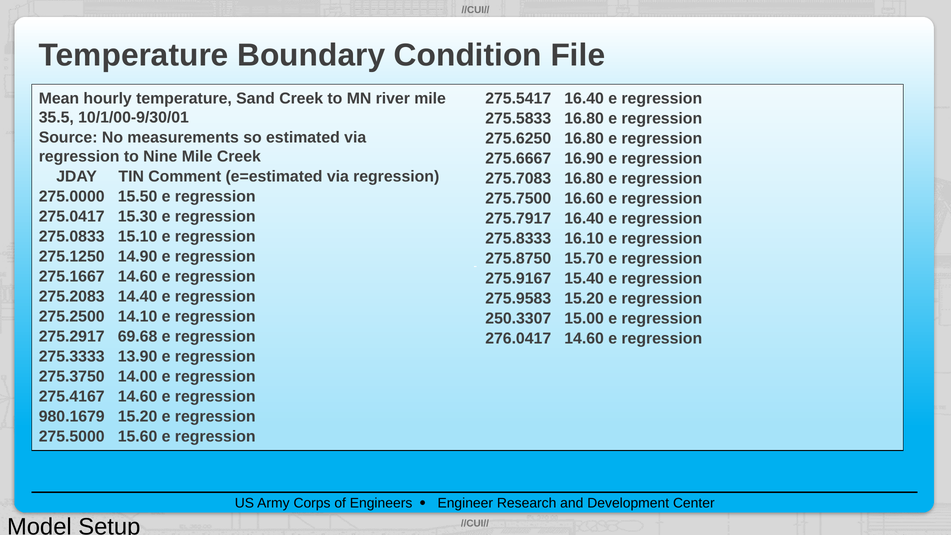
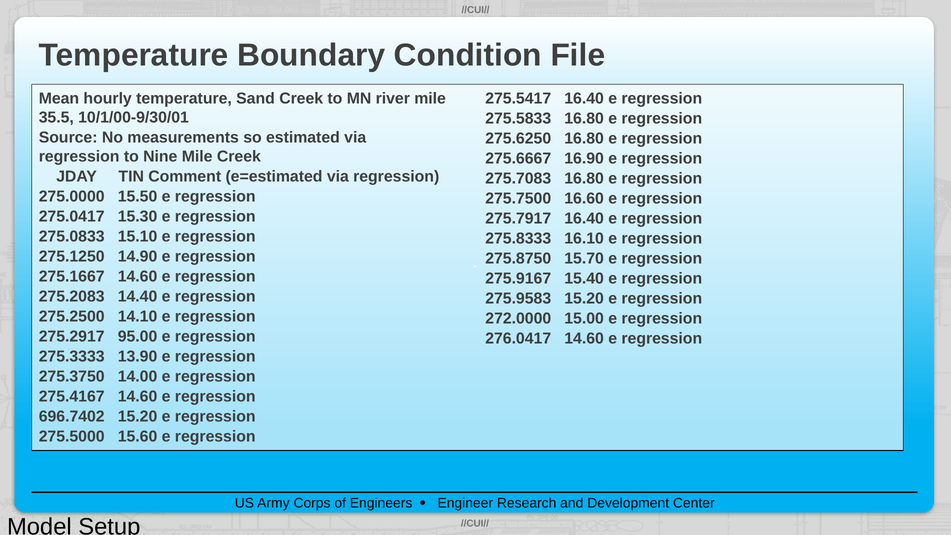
250.3307: 250.3307 -> 272.0000
69.68: 69.68 -> 95.00
980.1679: 980.1679 -> 696.7402
